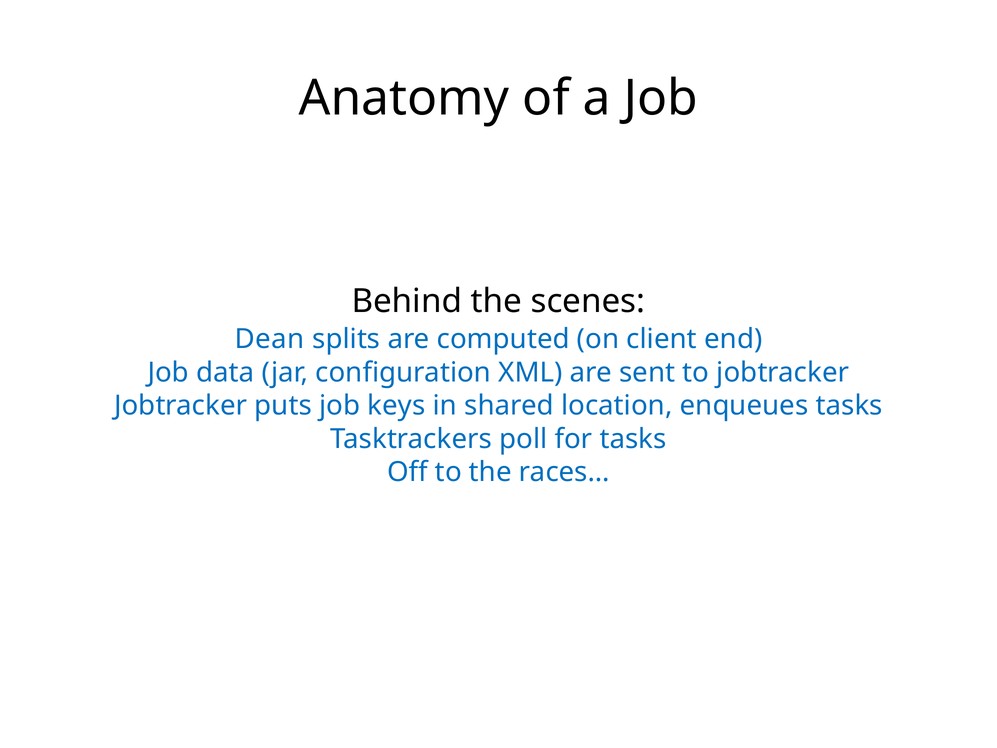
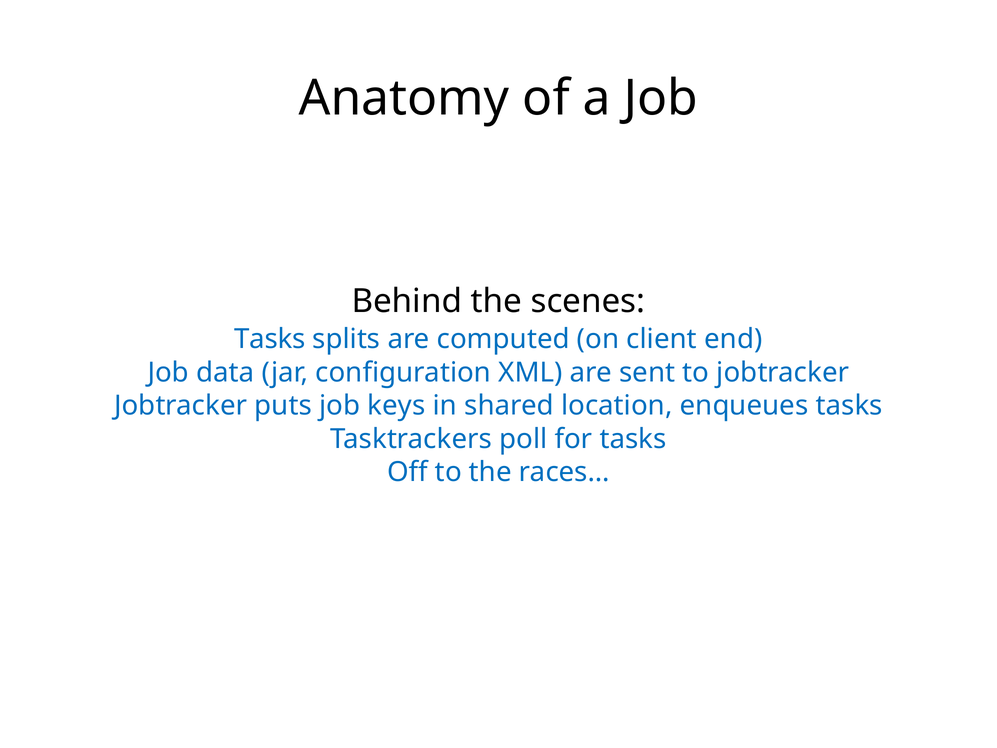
Dean at (270, 339): Dean -> Tasks
